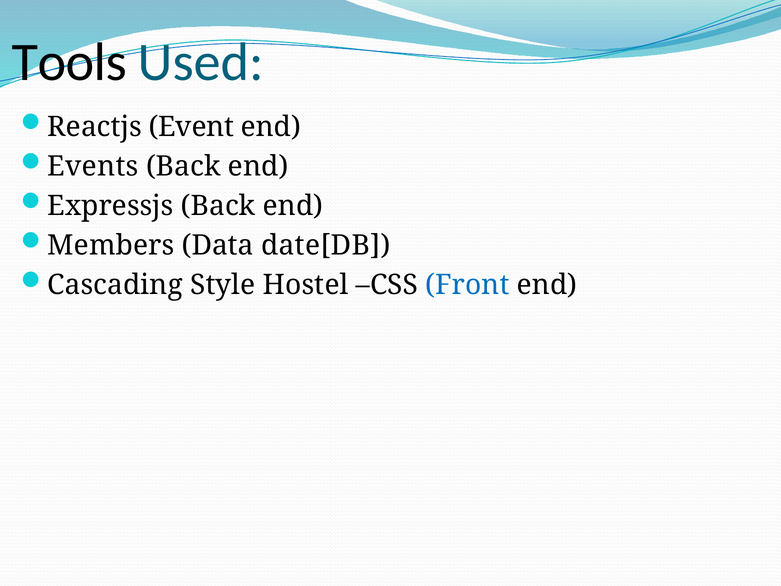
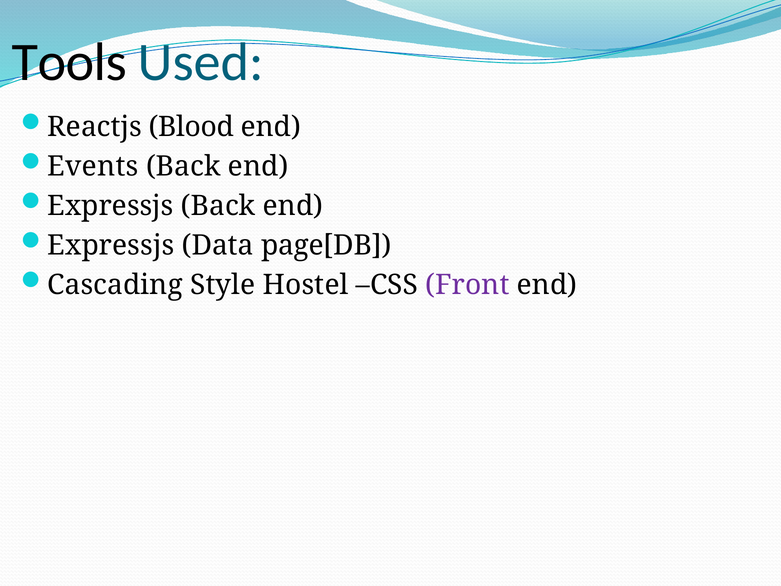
Event: Event -> Blood
Members at (111, 245): Members -> Expressjs
date[DB: date[DB -> page[DB
Front colour: blue -> purple
